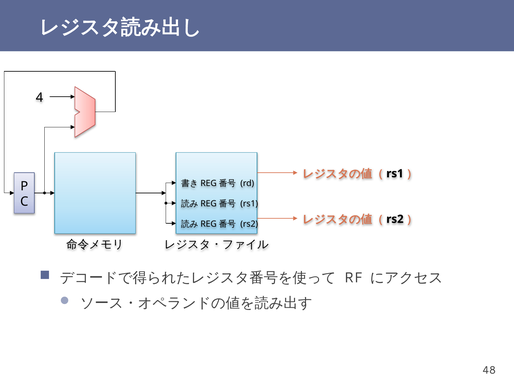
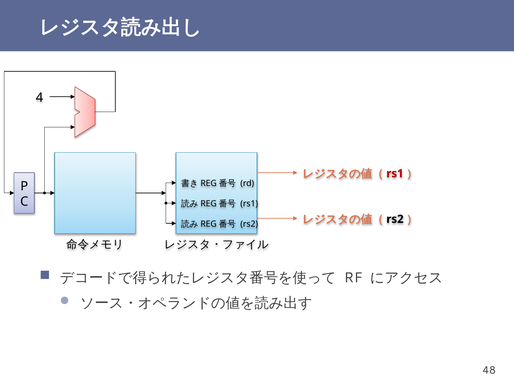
rs1 at (395, 173) colour: black -> red
